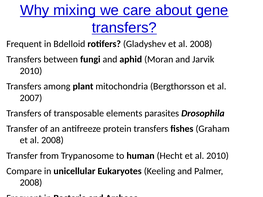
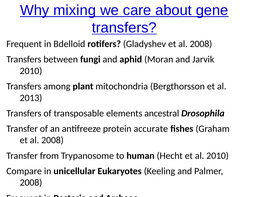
2007: 2007 -> 2013
parasites: parasites -> ancestral
protein transfers: transfers -> accurate
